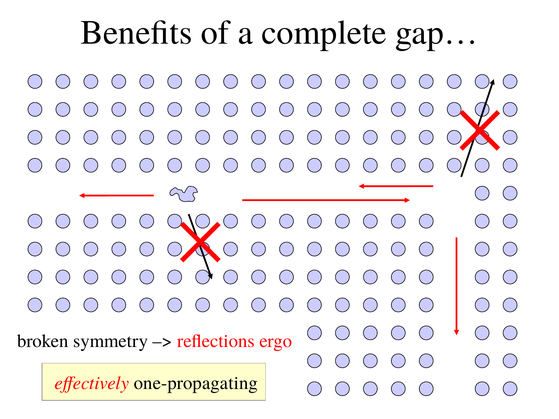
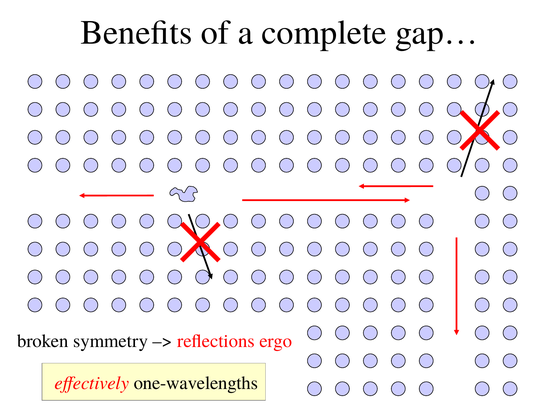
one-propagating: one-propagating -> one-wavelengths
